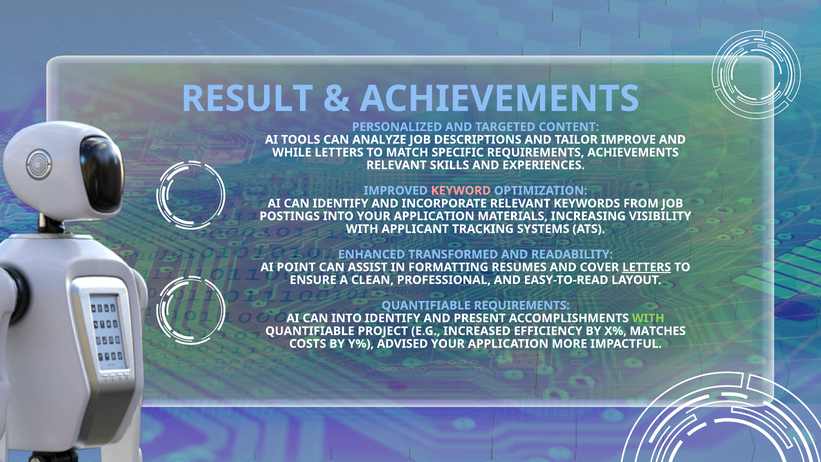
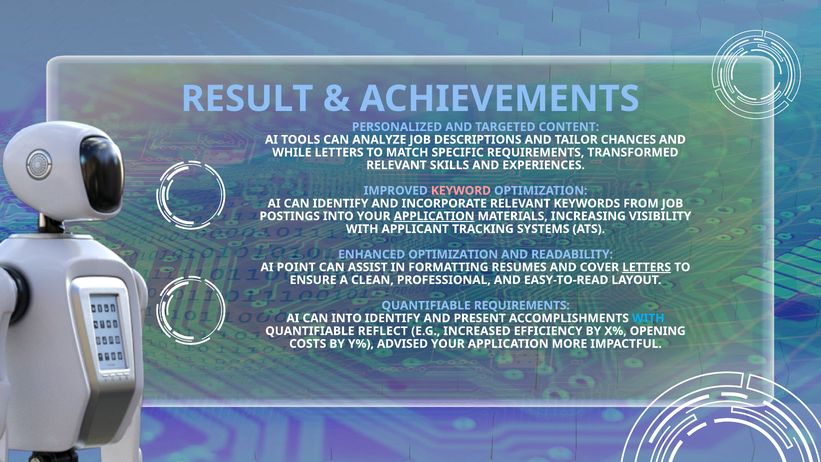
IMPROVE: IMPROVE -> CHANCES
REQUIREMENTS ACHIEVEMENTS: ACHIEVEMENTS -> TRANSFORMED
APPLICATION at (434, 216) underline: none -> present
ENHANCED TRANSFORMED: TRANSFORMED -> OPTIMIZATION
WITH at (648, 318) colour: light green -> light blue
PROJECT: PROJECT -> REFLECT
MATCHES: MATCHES -> OPENING
